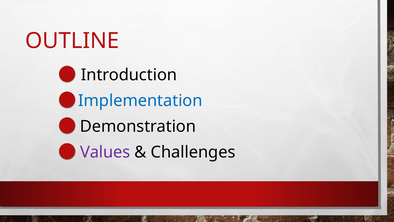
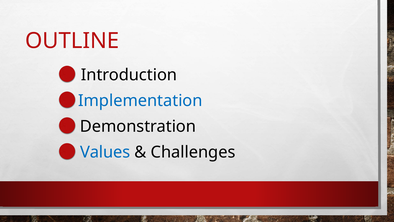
Values colour: purple -> blue
